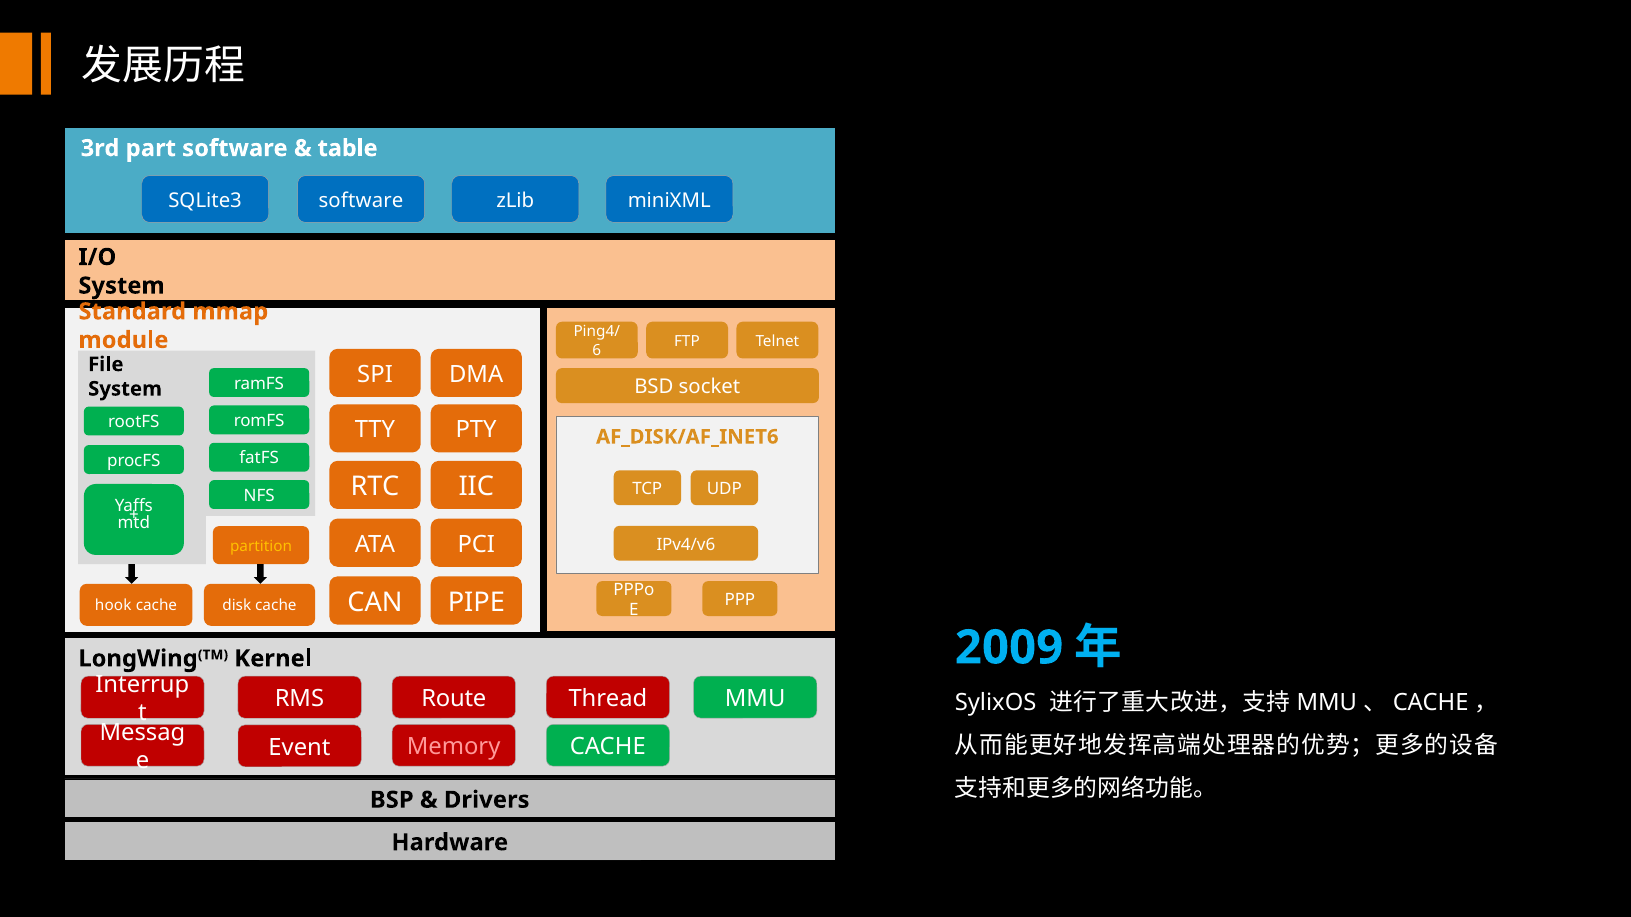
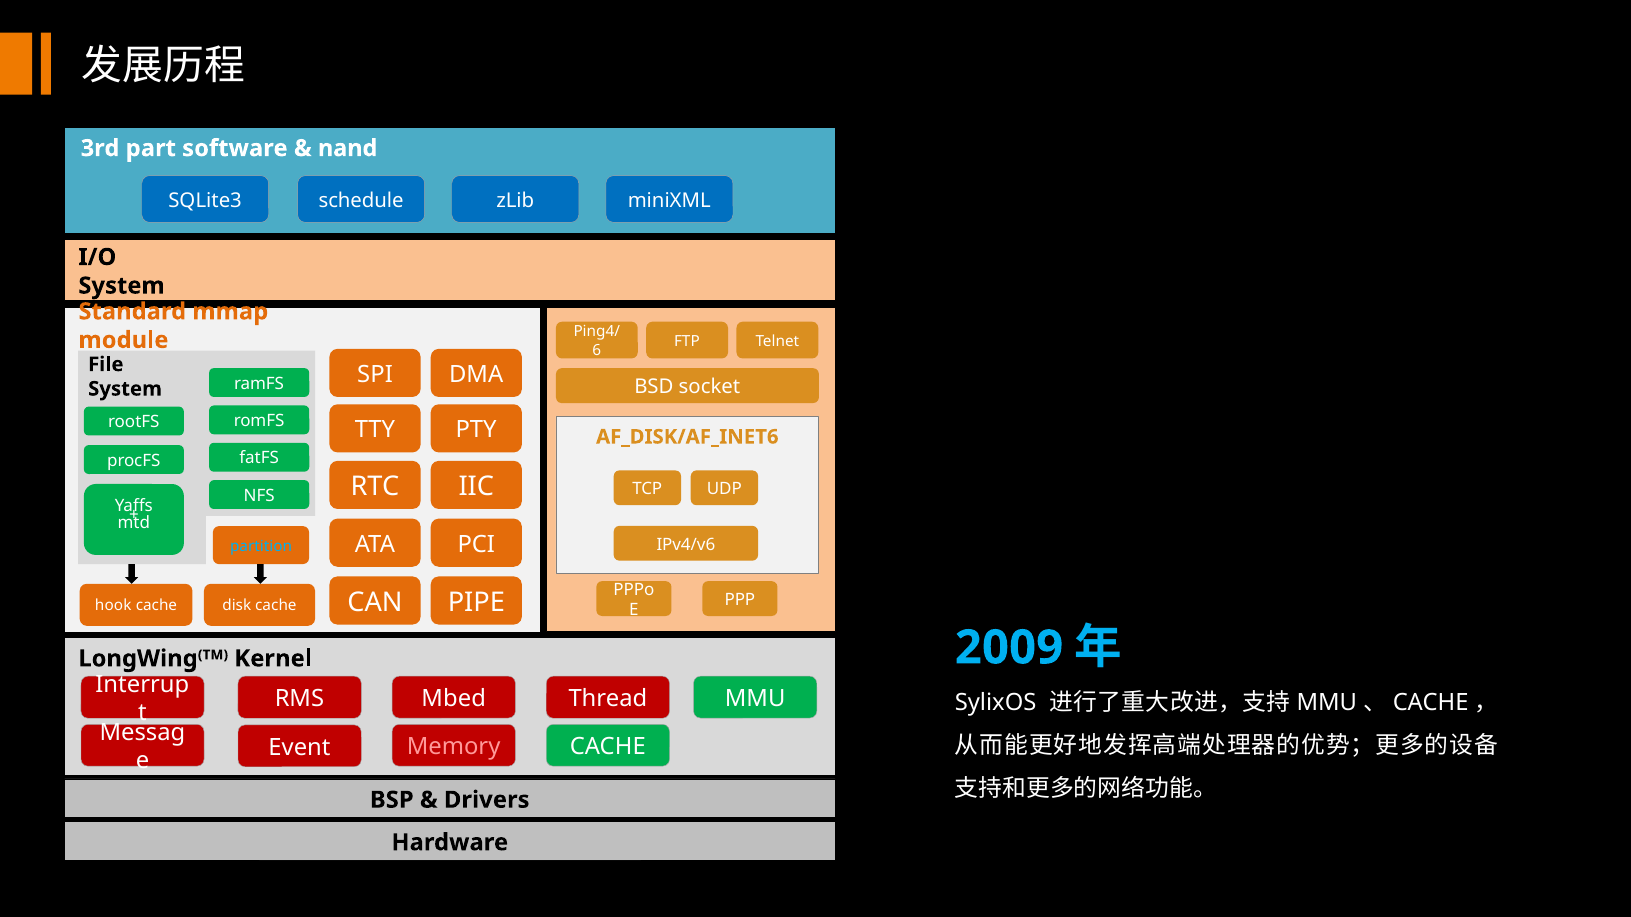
table: table -> nand
SQLite3 software: software -> schedule
partition colour: yellow -> light blue
Route: Route -> Mbed
